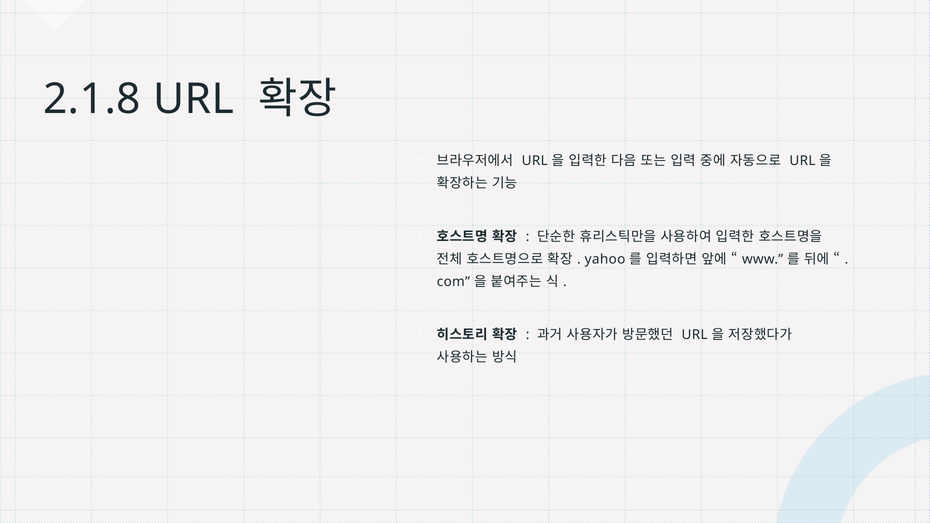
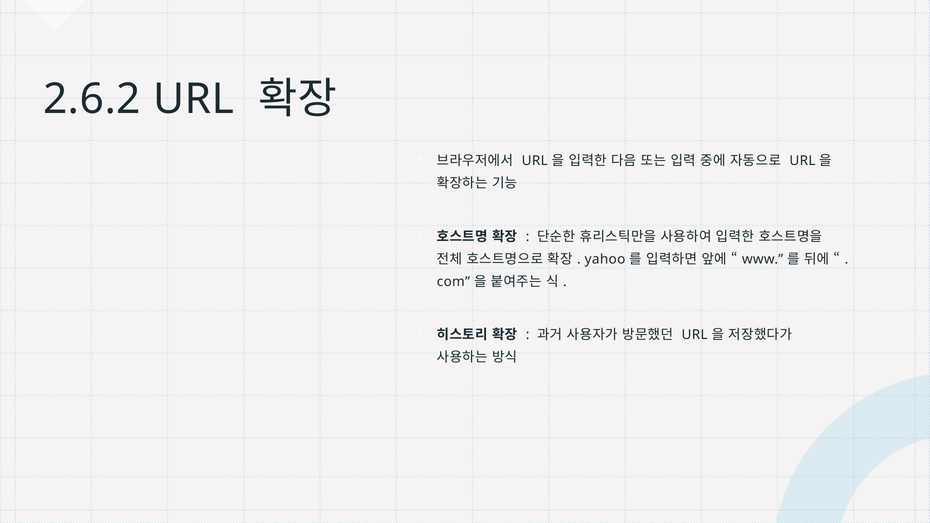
2.1.8: 2.1.8 -> 2.6.2
